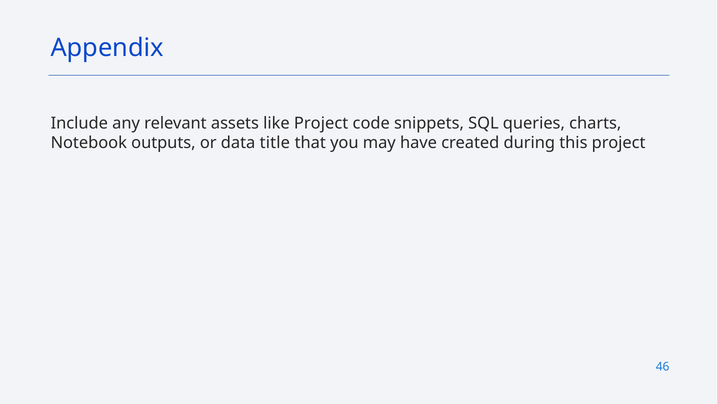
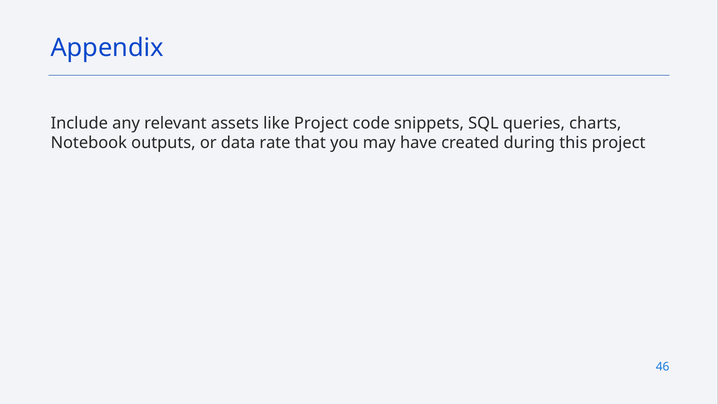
title: title -> rate
